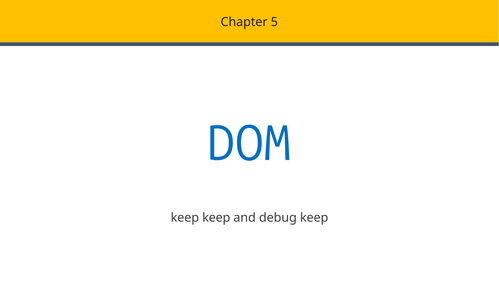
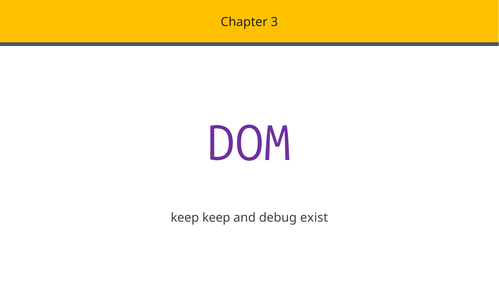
5: 5 -> 3
DOM colour: blue -> purple
debug keep: keep -> exist
